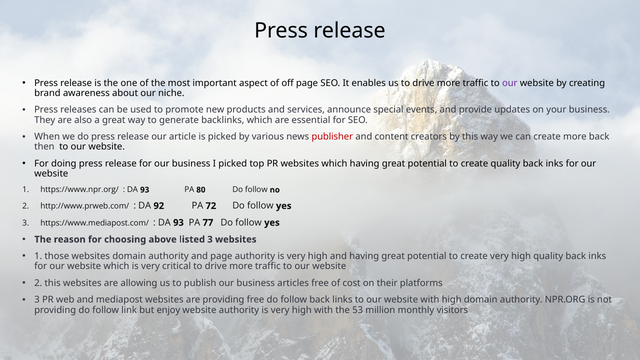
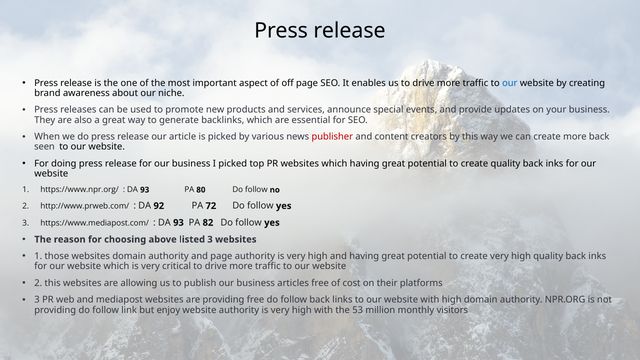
our at (510, 83) colour: purple -> blue
then: then -> seen
77: 77 -> 82
